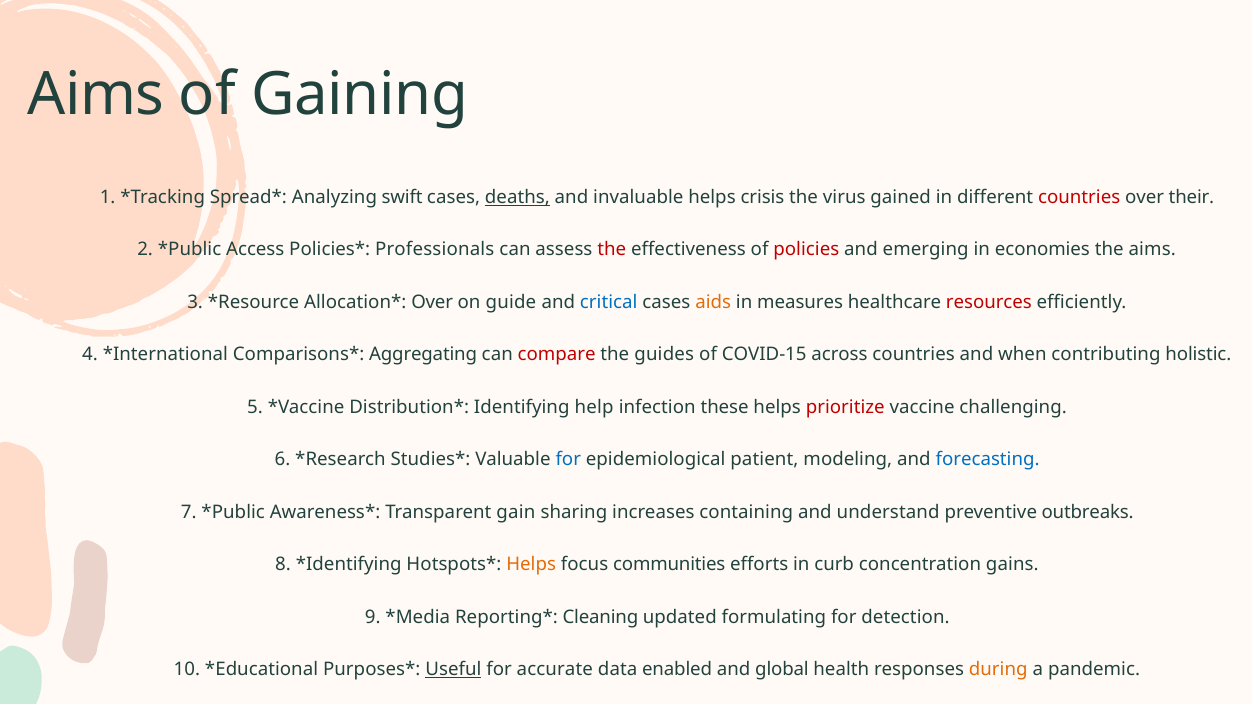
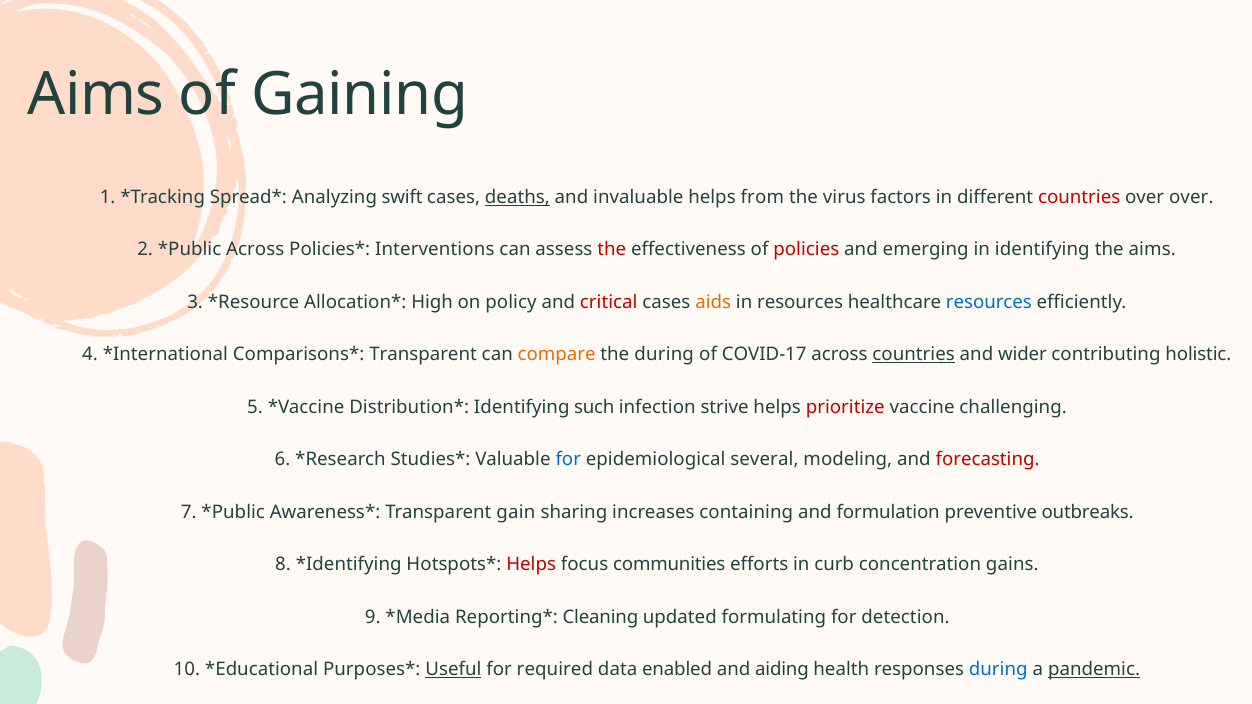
crisis: crisis -> from
gained: gained -> factors
over their: their -> over
Access at (255, 250): Access -> Across
Professionals: Professionals -> Interventions
in economies: economies -> identifying
Over at (432, 302): Over -> High
guide: guide -> policy
critical colour: blue -> red
in measures: measures -> resources
resources at (989, 302) colour: red -> blue
Aggregating at (423, 355): Aggregating -> Transparent
compare colour: red -> orange
the guides: guides -> during
COVID-15: COVID-15 -> COVID-17
countries at (914, 355) underline: none -> present
when: when -> wider
help: help -> such
these: these -> strive
patient: patient -> several
forecasting colour: blue -> red
understand: understand -> formulation
Helps at (531, 565) colour: orange -> red
accurate: accurate -> required
global: global -> aiding
during at (998, 670) colour: orange -> blue
pandemic underline: none -> present
